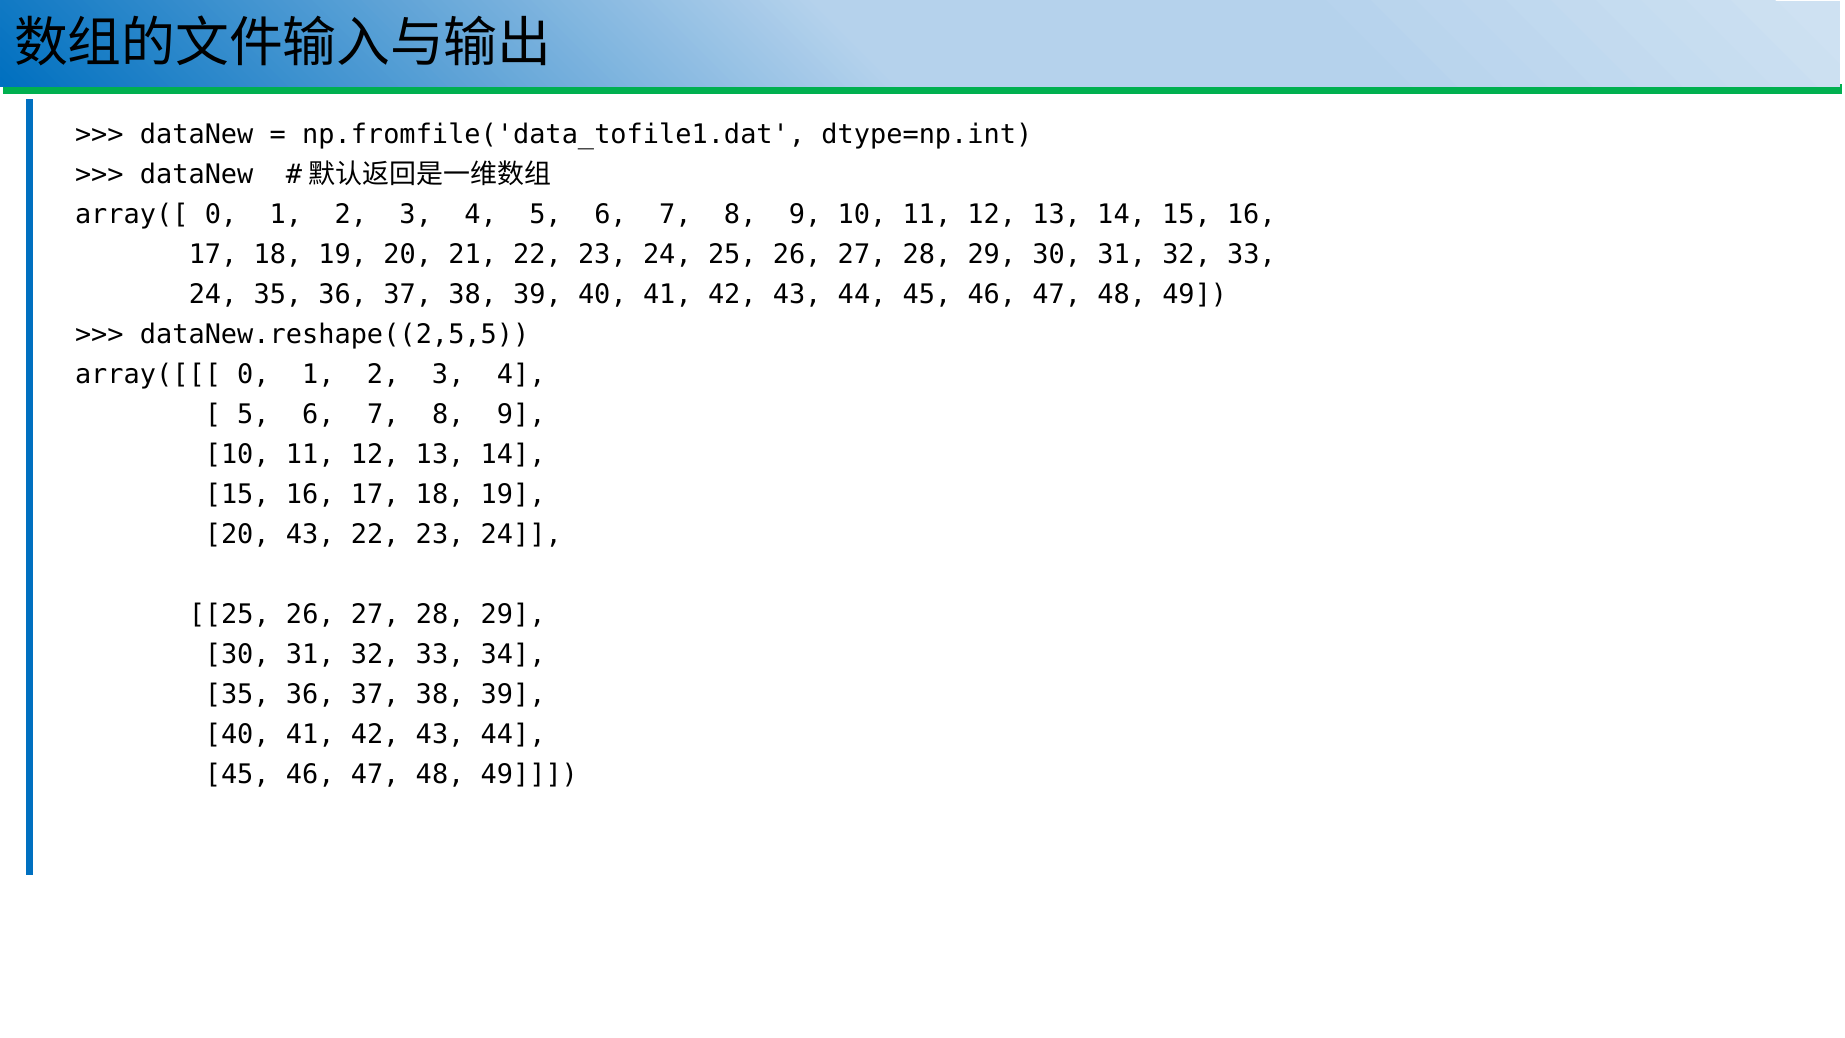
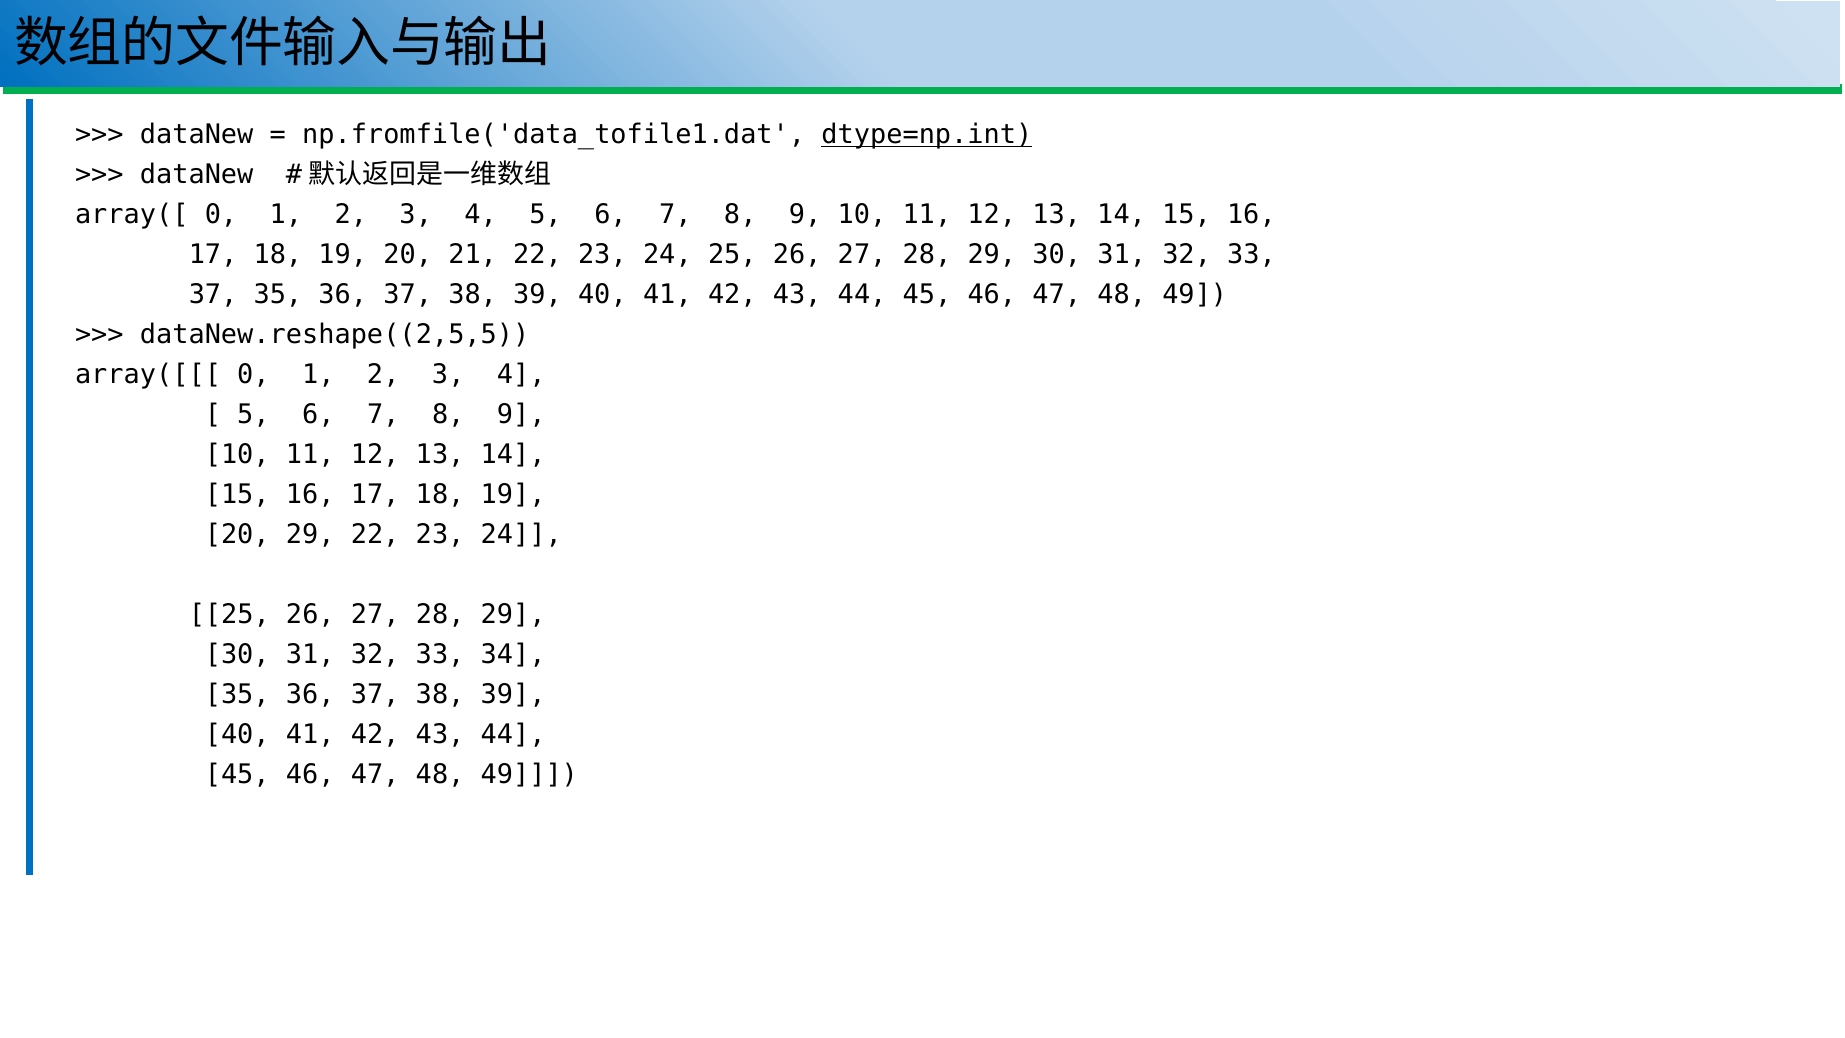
dtype=np.int underline: none -> present
24 at (213, 295): 24 -> 37
20 43: 43 -> 29
